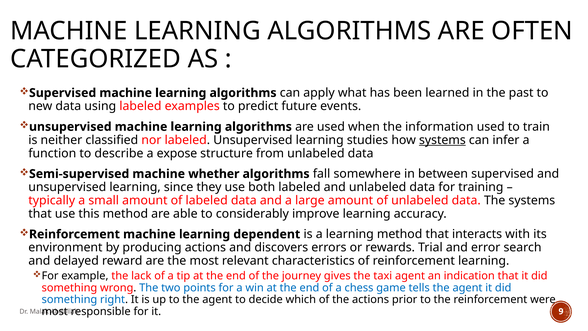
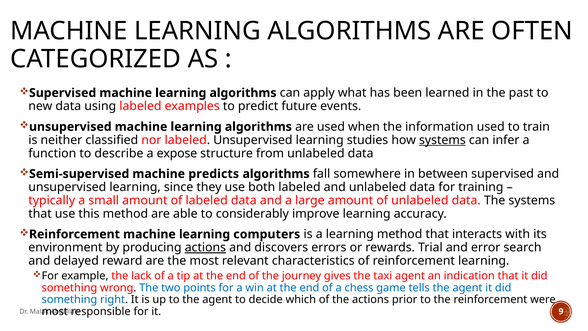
whether: whether -> predicts
dependent: dependent -> computers
actions at (205, 247) underline: none -> present
